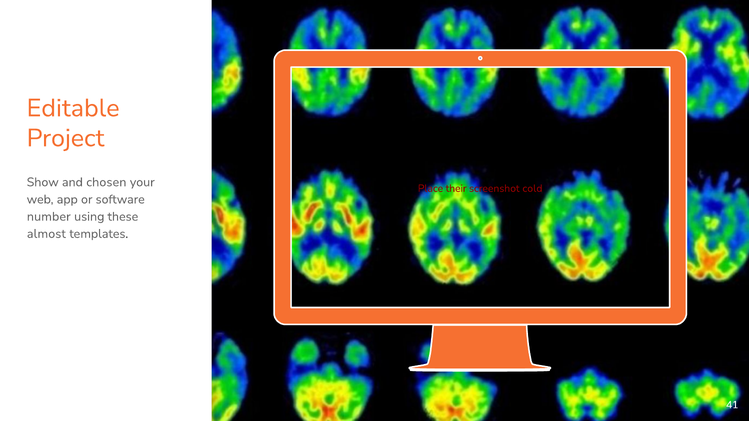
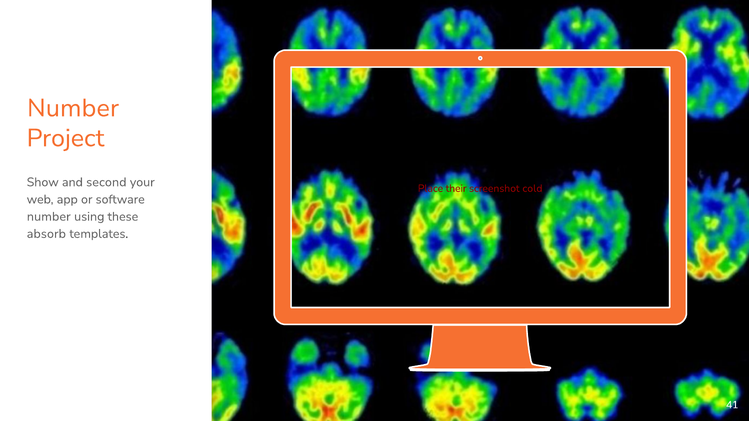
Editable at (73, 108): Editable -> Number
chosen: chosen -> second
almost: almost -> absorb
